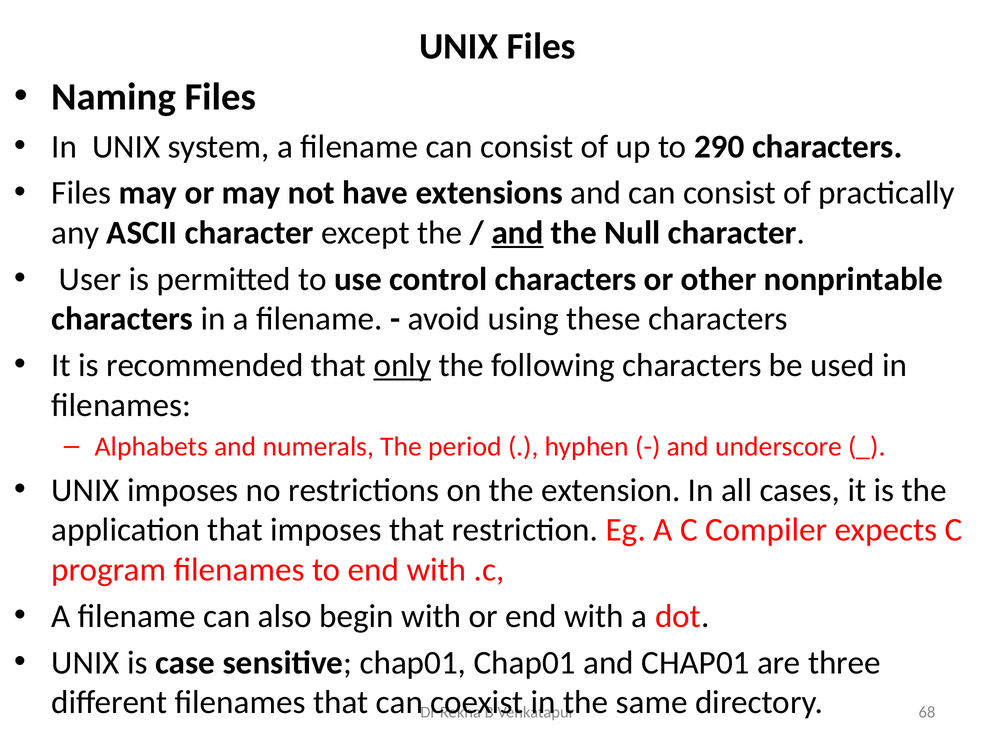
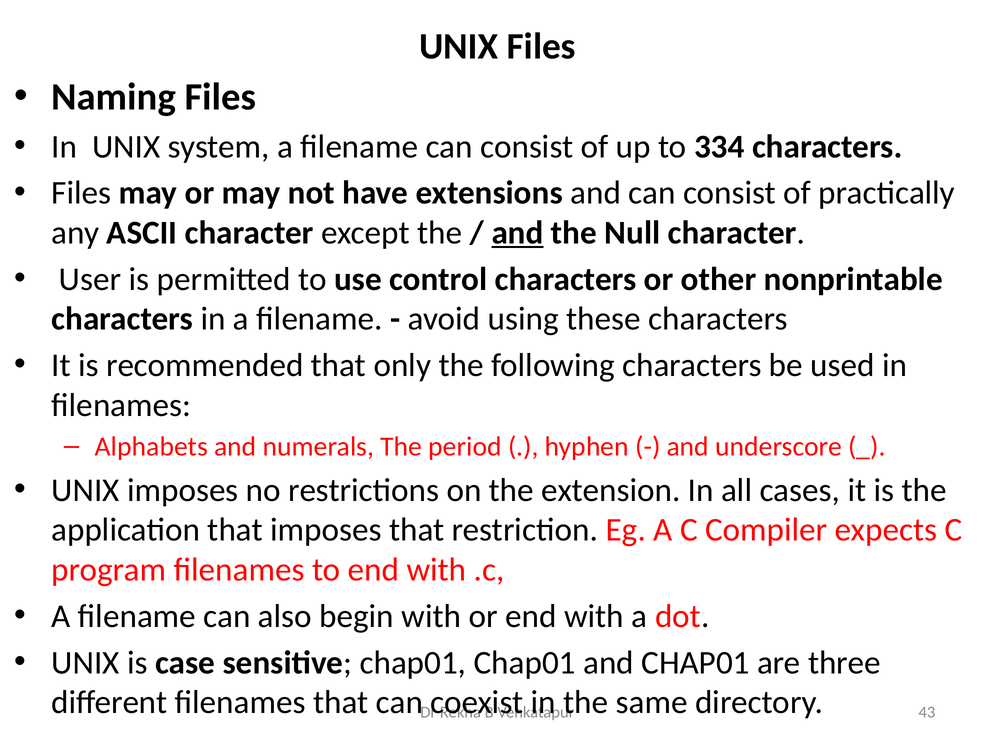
290: 290 -> 334
only underline: present -> none
68: 68 -> 43
